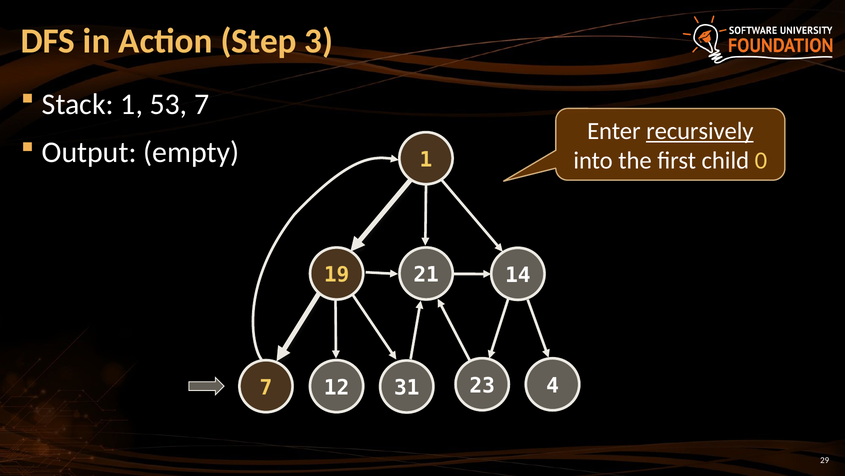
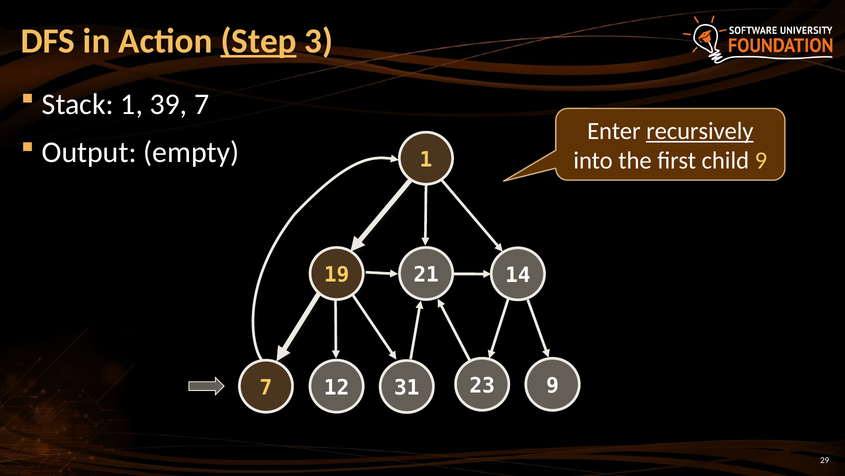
Step underline: none -> present
53: 53 -> 39
child 0: 0 -> 9
23 4: 4 -> 9
